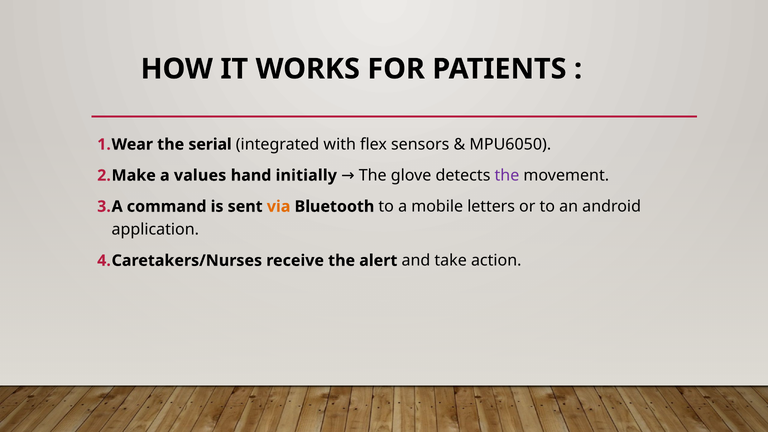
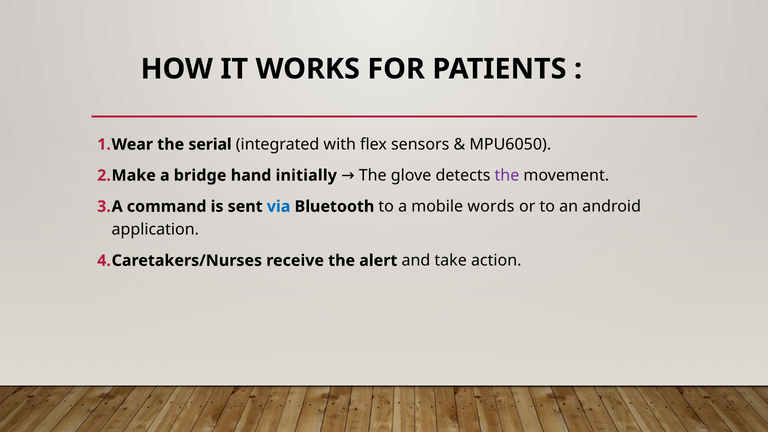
values: values -> bridge
via colour: orange -> blue
letters: letters -> words
